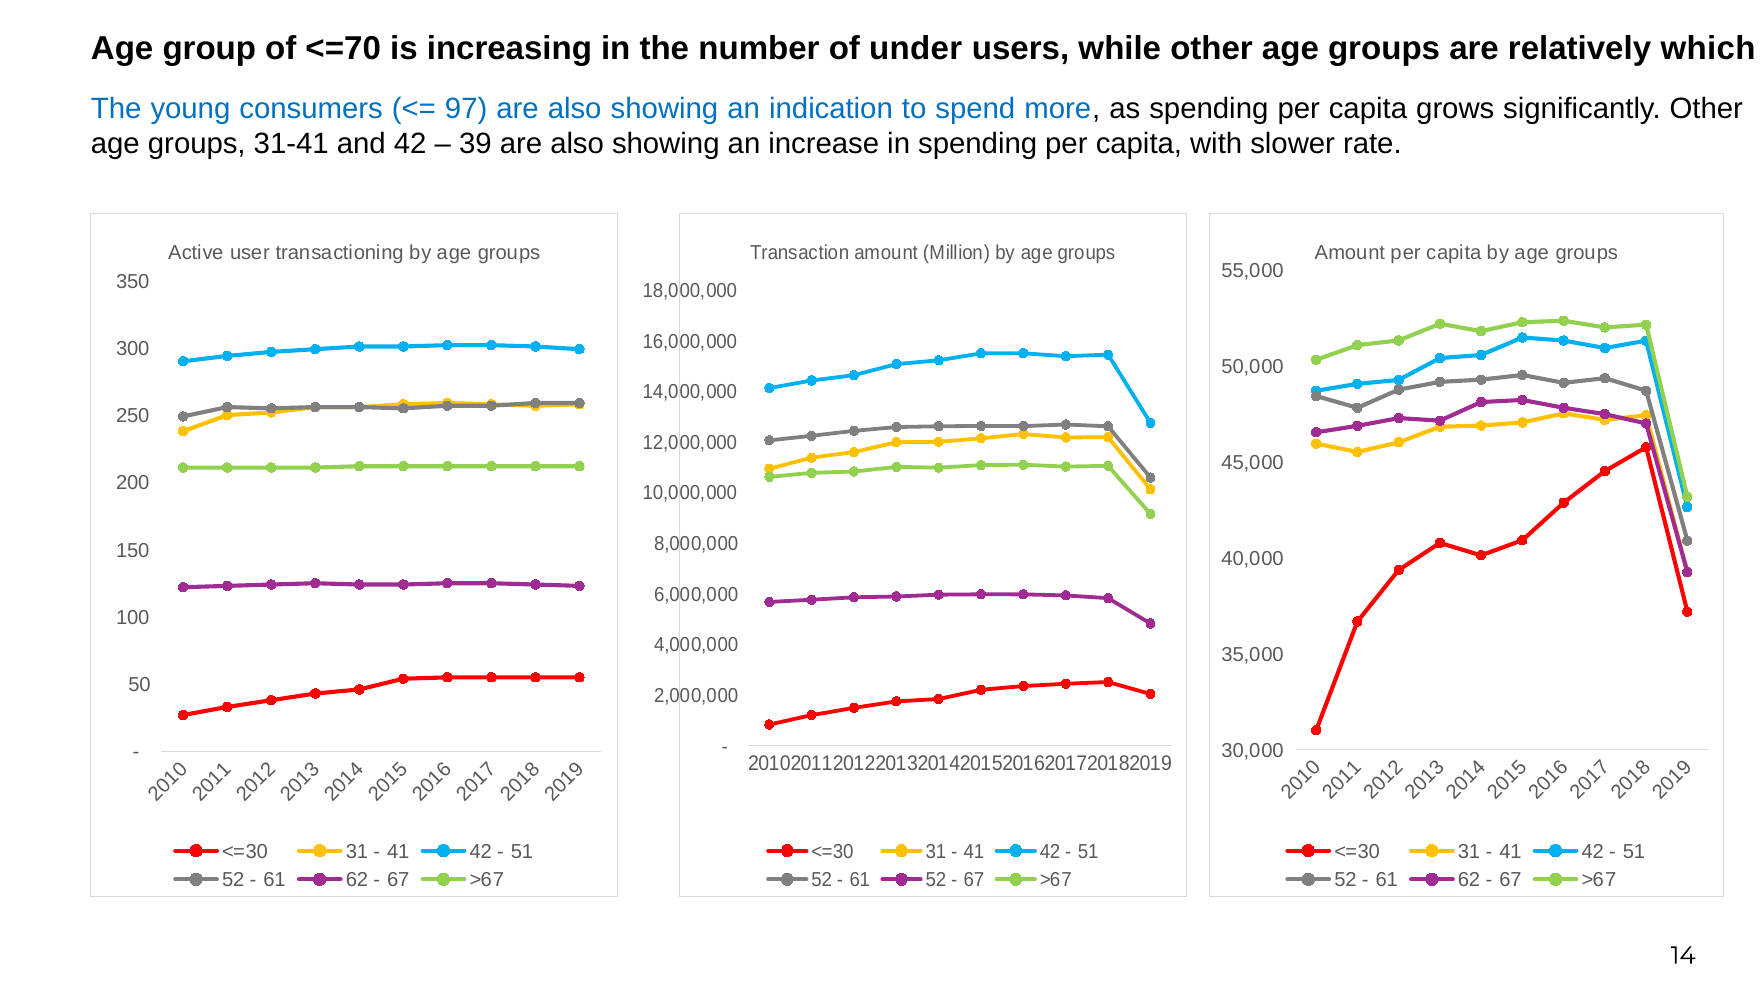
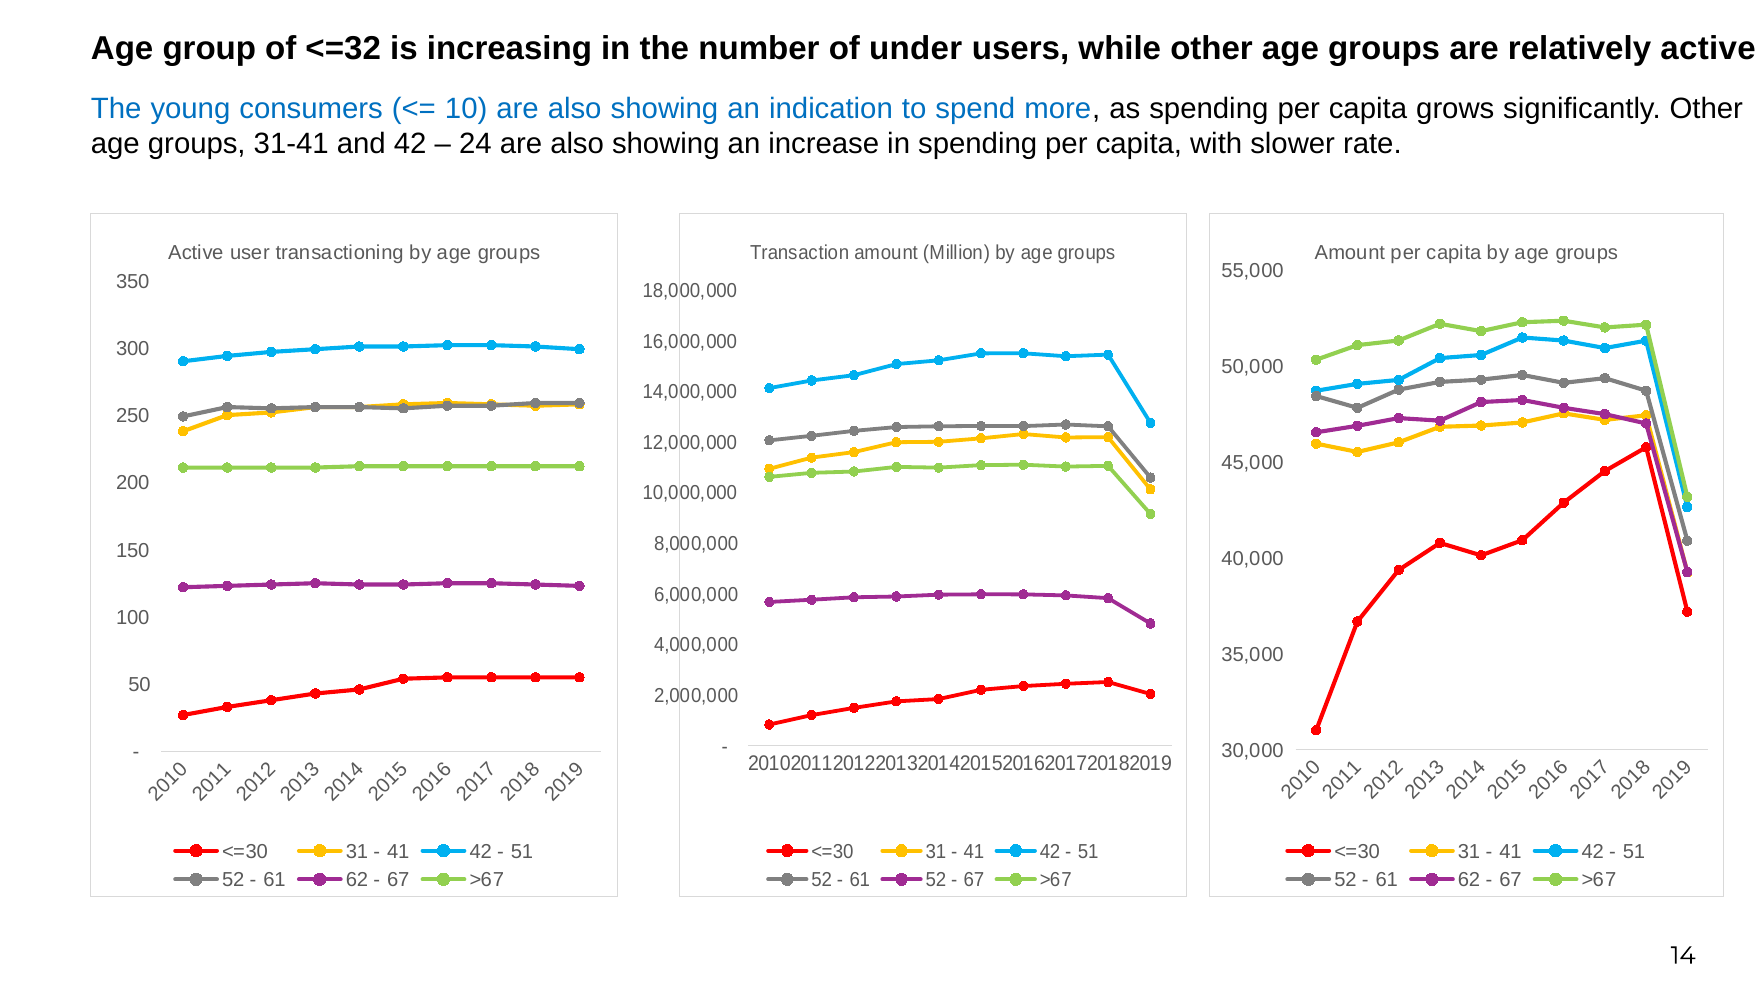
<=70: <=70 -> <=32
relatively which: which -> active
97: 97 -> 10
39: 39 -> 24
